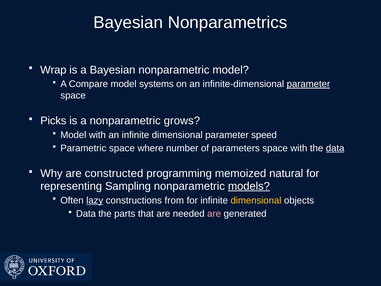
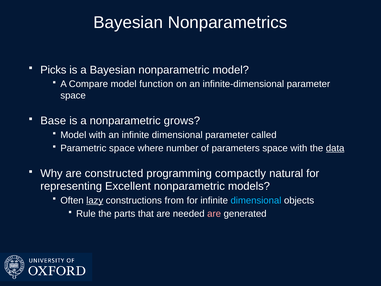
Wrap: Wrap -> Picks
systems: systems -> function
parameter at (308, 84) underline: present -> none
Picks: Picks -> Base
speed: speed -> called
memoized: memoized -> compactly
Sampling: Sampling -> Excellent
models underline: present -> none
dimensional at (256, 200) colour: yellow -> light blue
Data at (86, 214): Data -> Rule
